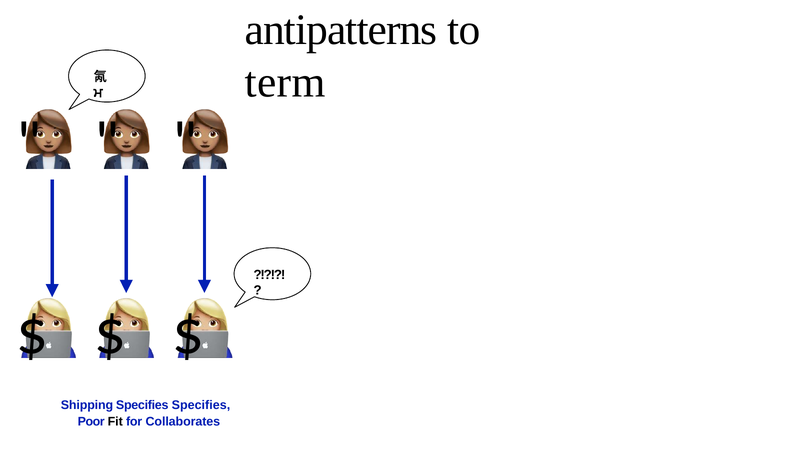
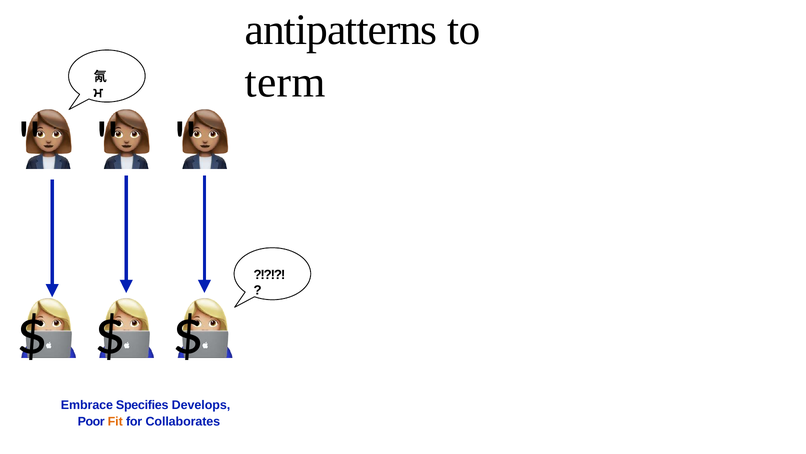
Shipping: Shipping -> Embrace
Specifies Specifies: Specifies -> Develops
Fit colour: black -> orange
